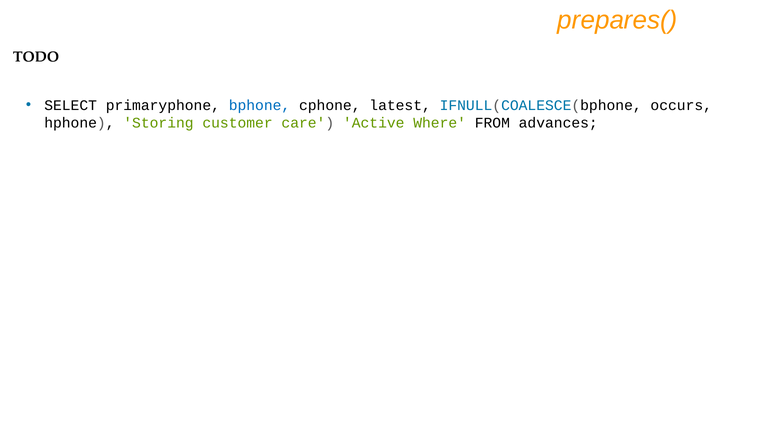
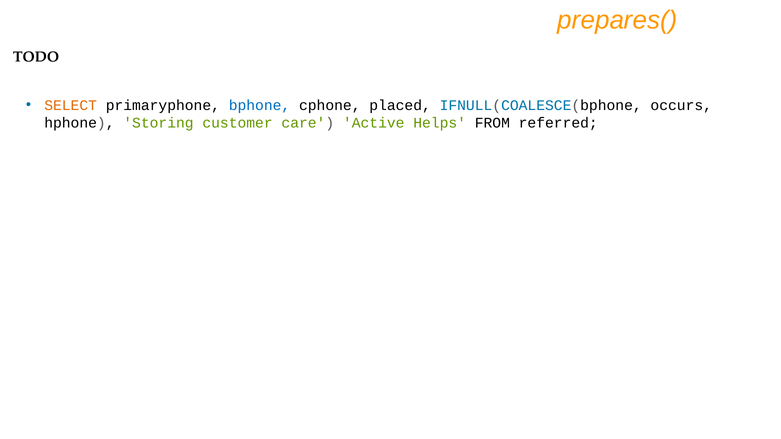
SELECT colour: black -> orange
latest: latest -> placed
Where: Where -> Helps
advances: advances -> referred
